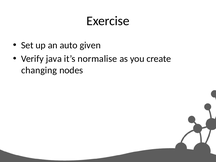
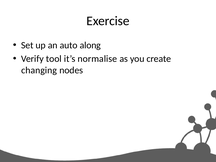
given: given -> along
java: java -> tool
